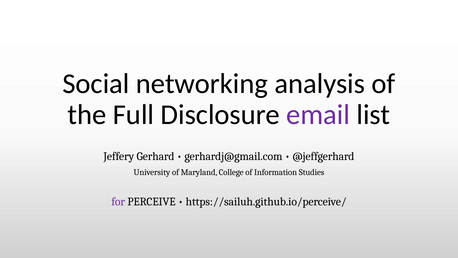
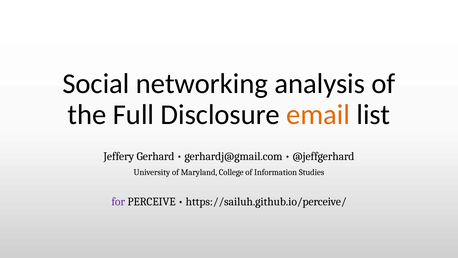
email colour: purple -> orange
